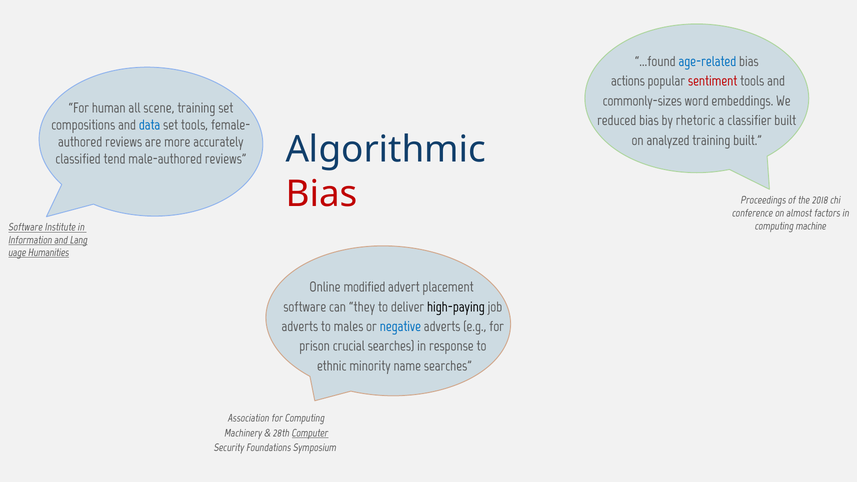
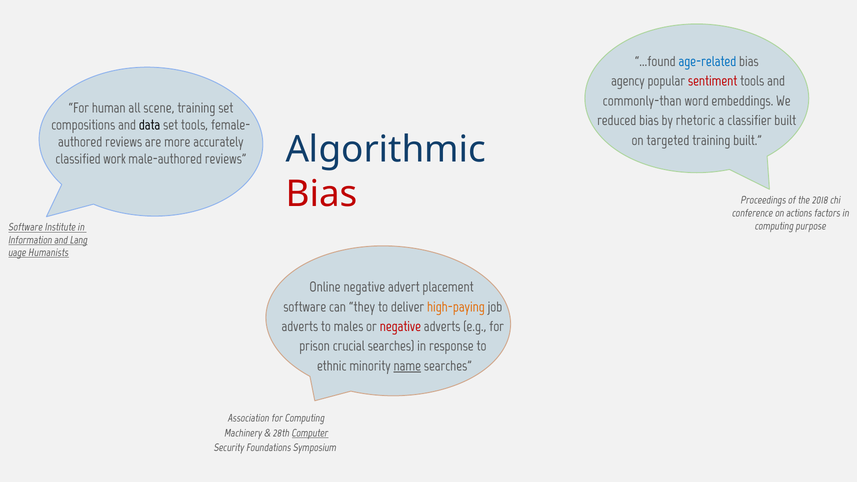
actions: actions -> agency
commonly-sizes: commonly-sizes -> commonly-than
data colour: blue -> black
analyzed: analyzed -> targeted
tend: tend -> work
almost: almost -> actions
machine: machine -> purpose
Humanities: Humanities -> Humanists
Online modified: modified -> negative
high-paying colour: black -> orange
negative at (400, 327) colour: blue -> red
name underline: none -> present
